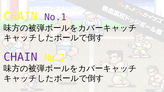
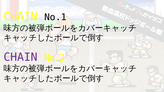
No.1 colour: purple -> black
